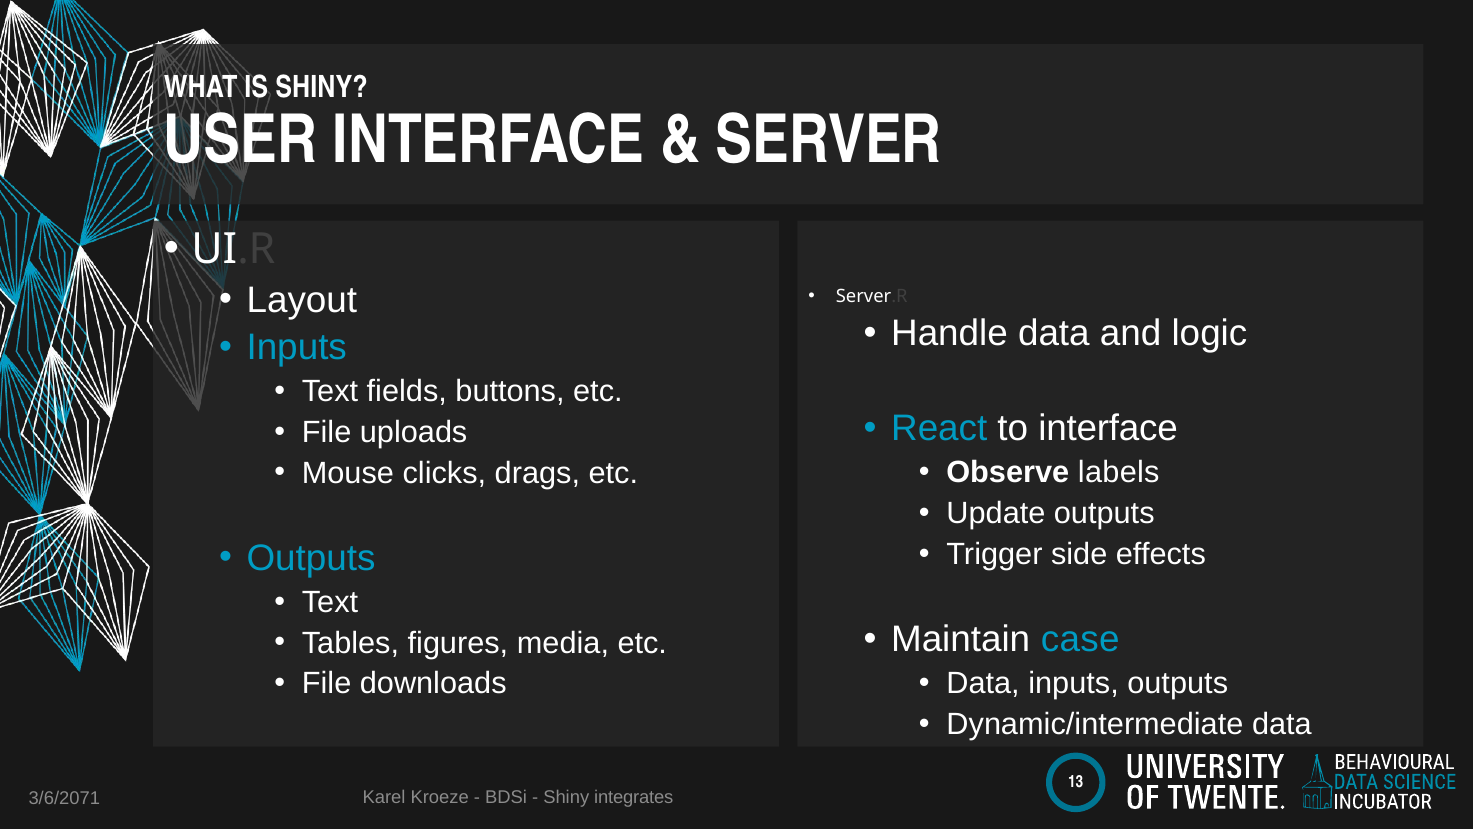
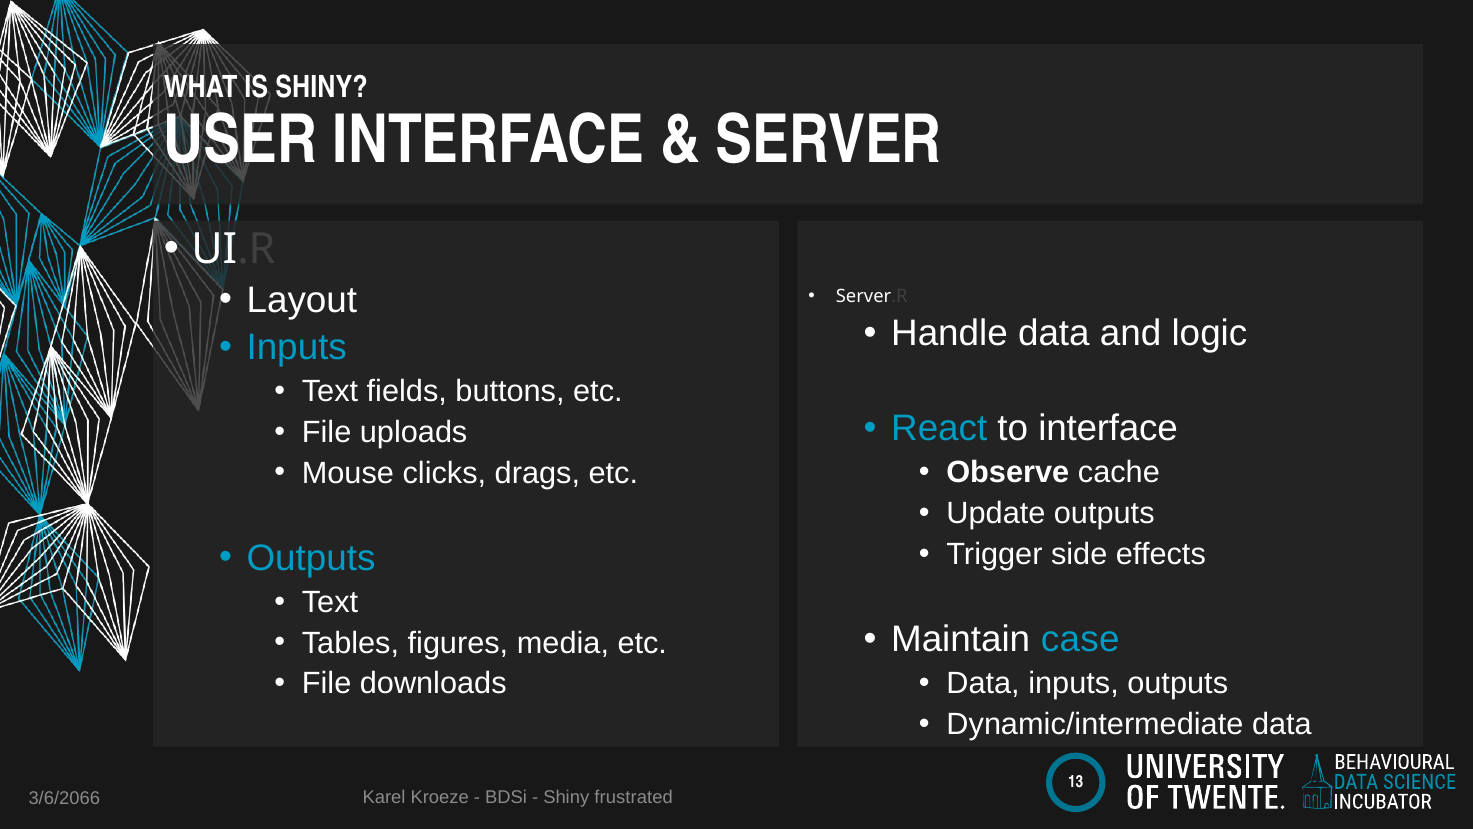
labels: labels -> cache
integrates: integrates -> frustrated
3/6/2071: 3/6/2071 -> 3/6/2066
